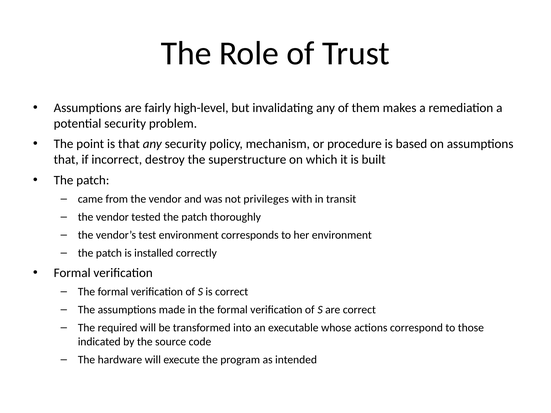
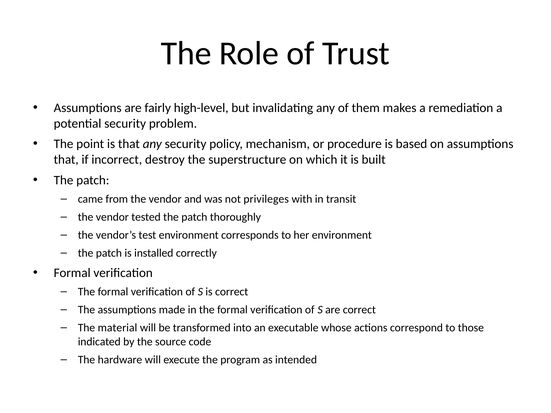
required: required -> material
